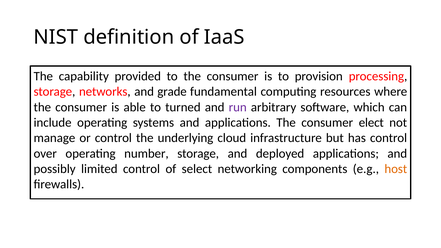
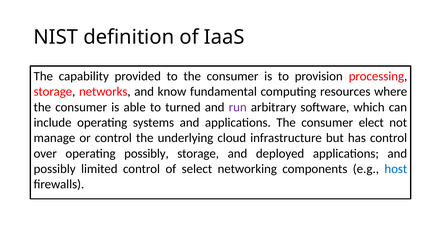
grade: grade -> know
operating number: number -> possibly
host colour: orange -> blue
